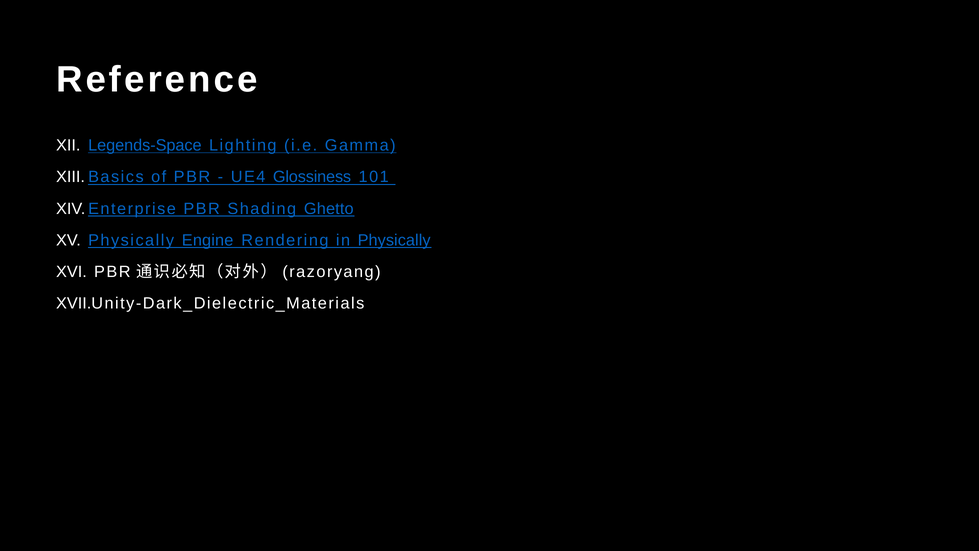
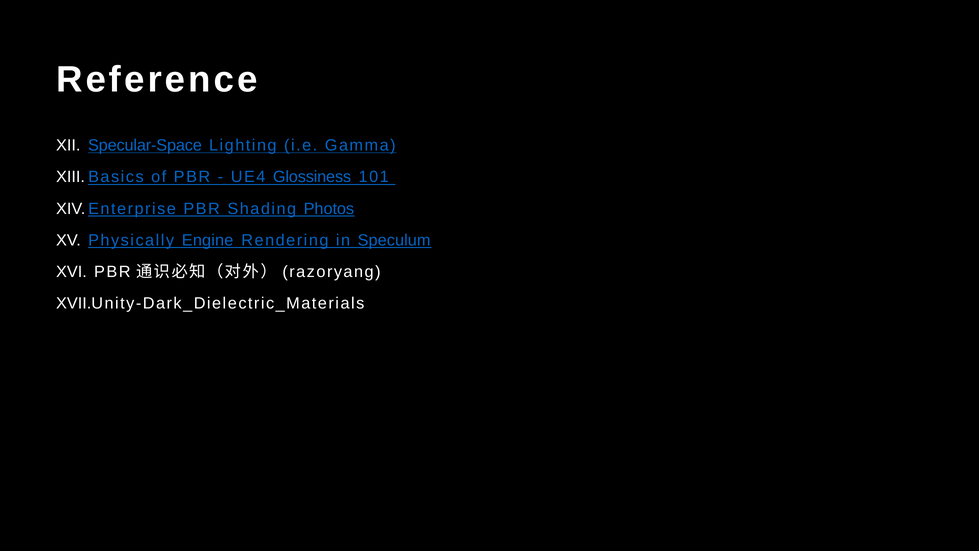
Legends-Space: Legends-Space -> Specular-Space
Ghetto: Ghetto -> Photos
in Physically: Physically -> Speculum
